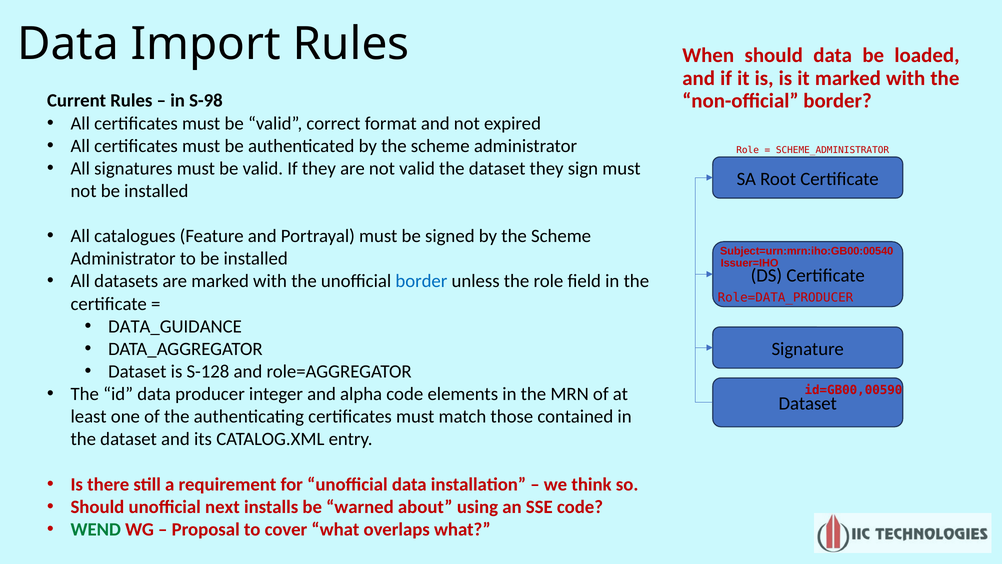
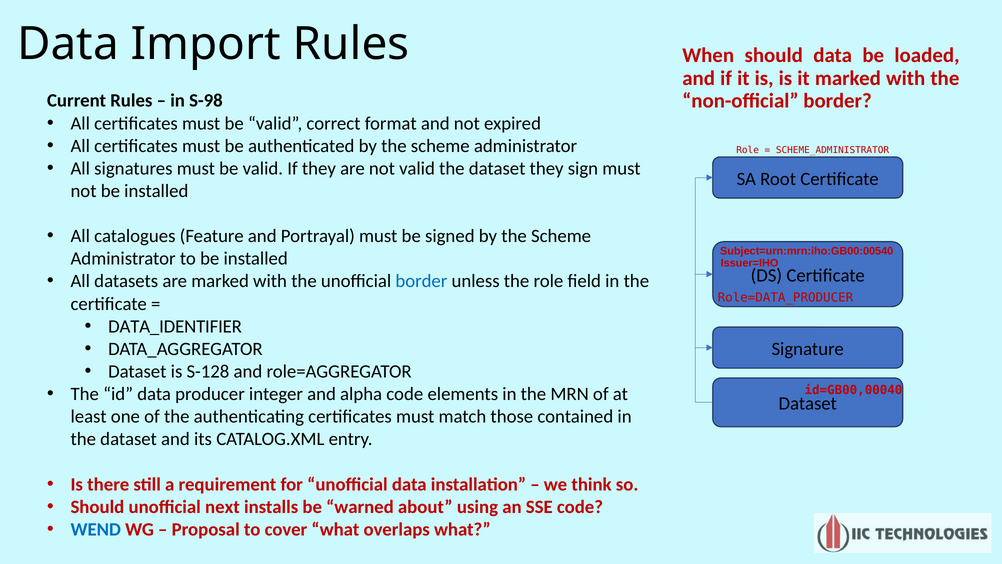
DATA_GUIDANCE: DATA_GUIDANCE -> DATA_IDENTIFIER
id=GB00,00590: id=GB00,00590 -> id=GB00,00040
WEND colour: green -> blue
